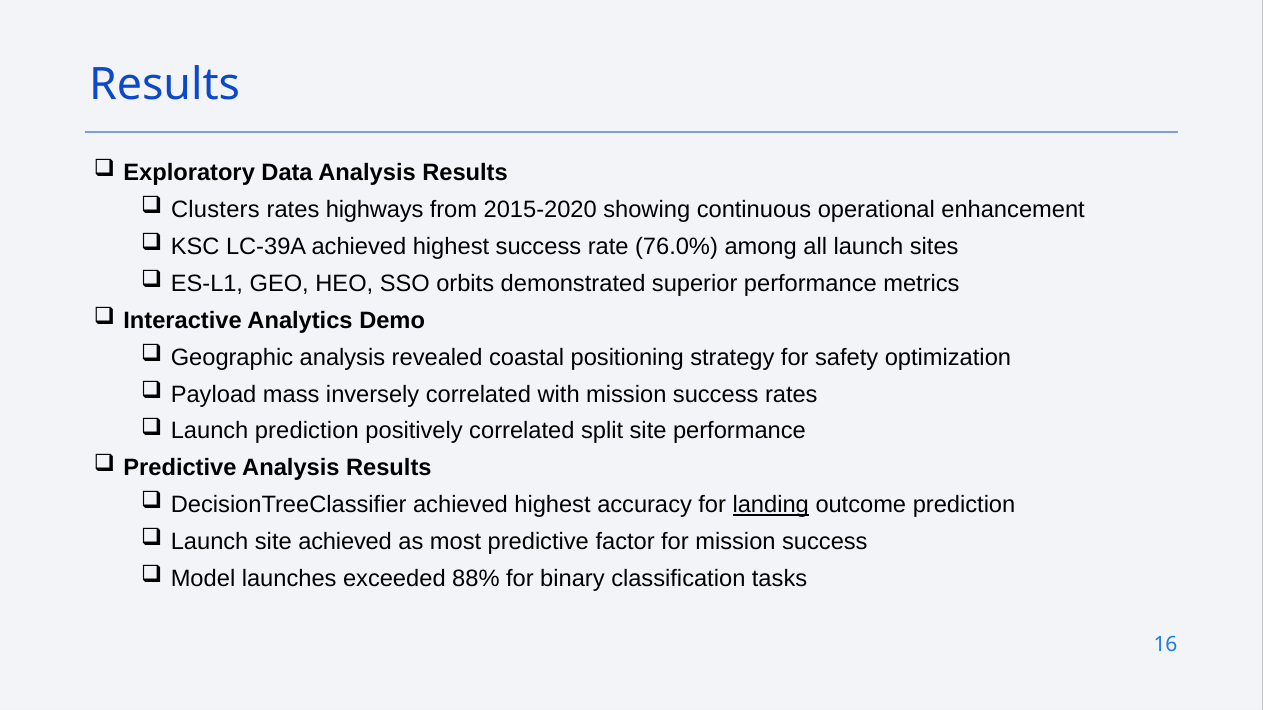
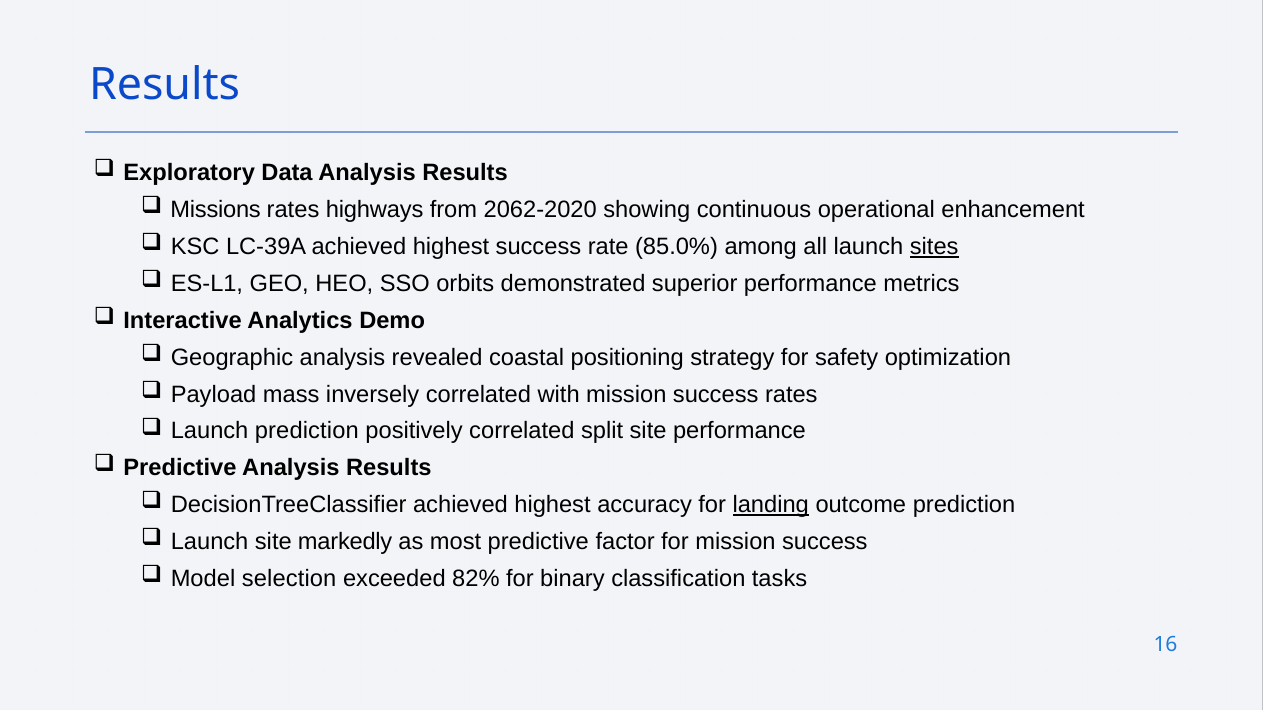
Clusters: Clusters -> Missions
2015-2020: 2015-2020 -> 2062-2020
76.0%: 76.0% -> 85.0%
sites underline: none -> present
site achieved: achieved -> markedly
launches: launches -> selection
88%: 88% -> 82%
